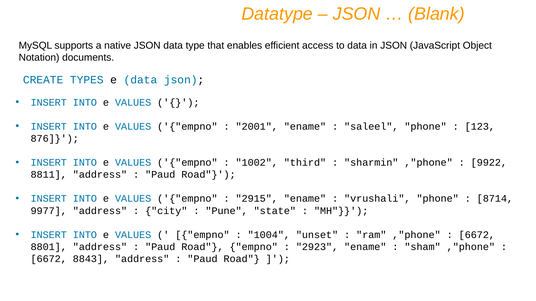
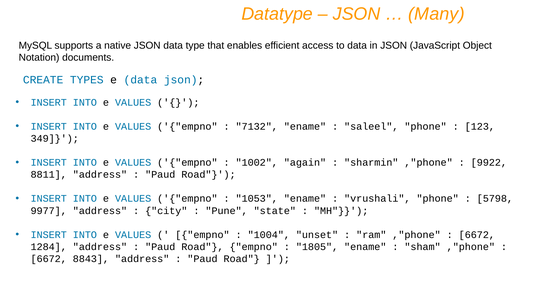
Blank: Blank -> Many
2001: 2001 -> 7132
876: 876 -> 349
third: third -> again
2915: 2915 -> 1053
8714: 8714 -> 5798
8801: 8801 -> 1284
2923: 2923 -> 1805
